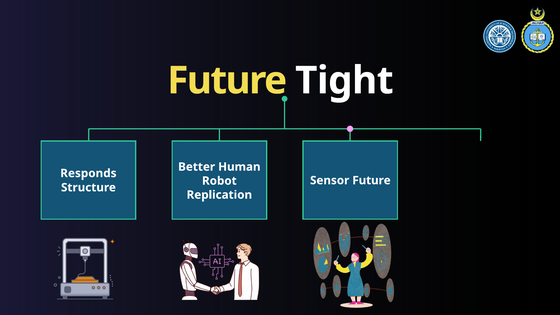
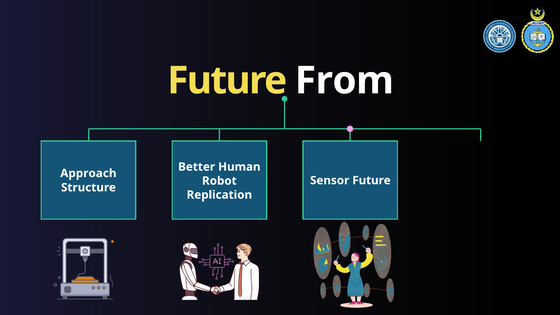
Tight: Tight -> From
Responds: Responds -> Approach
